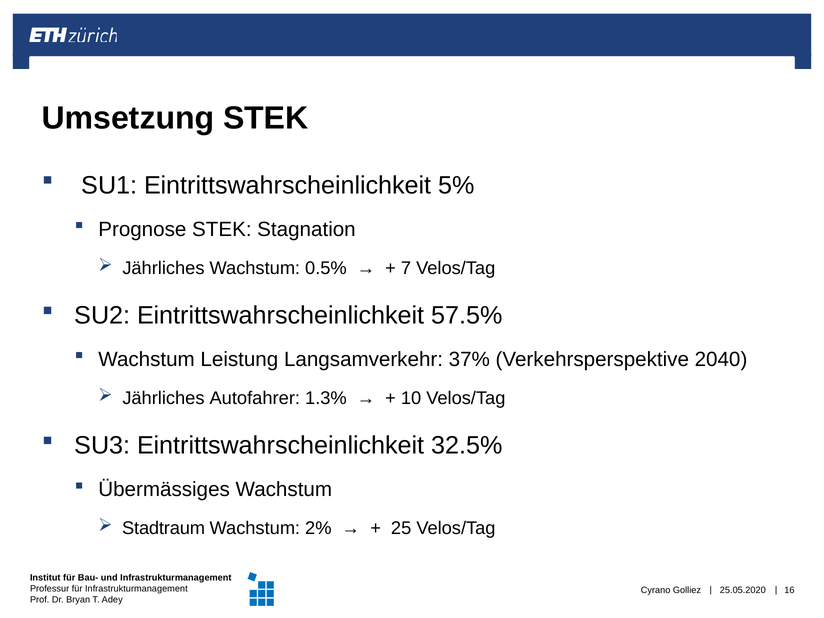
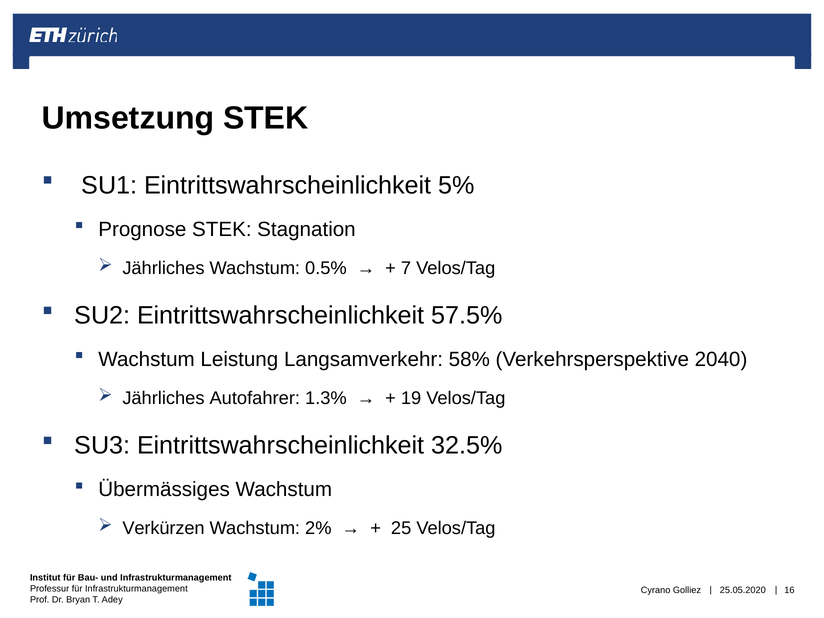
37%: 37% -> 58%
10: 10 -> 19
Stadtraum: Stadtraum -> Verkürzen
